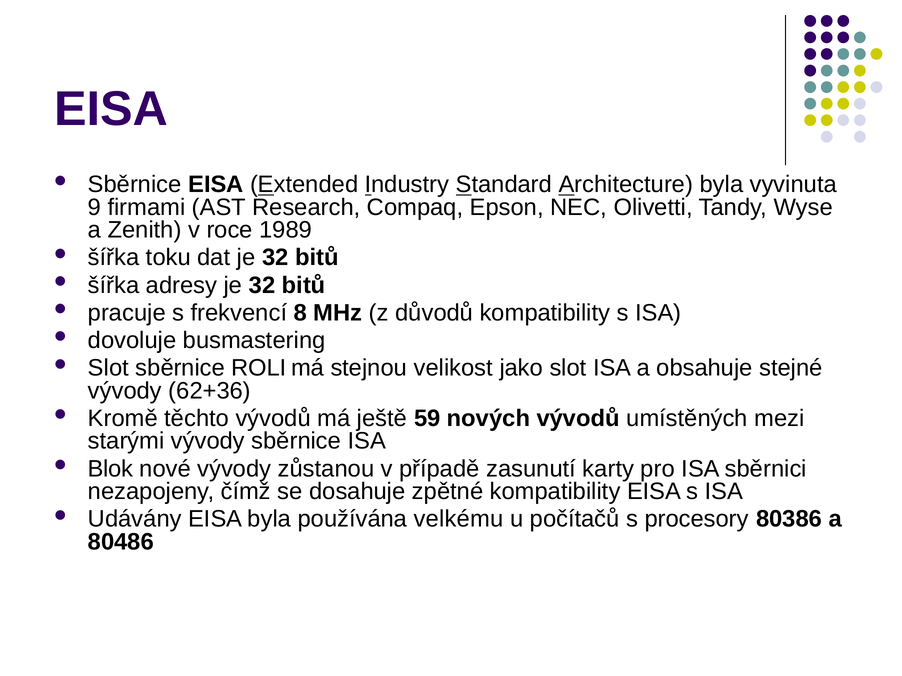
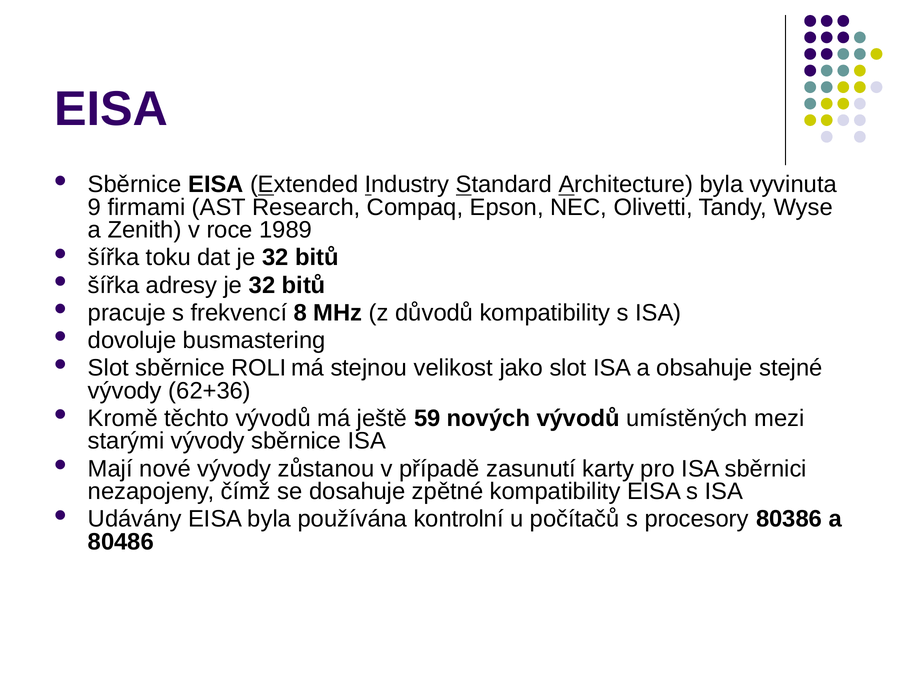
Blok: Blok -> Mají
velkému: velkému -> kontrolní
